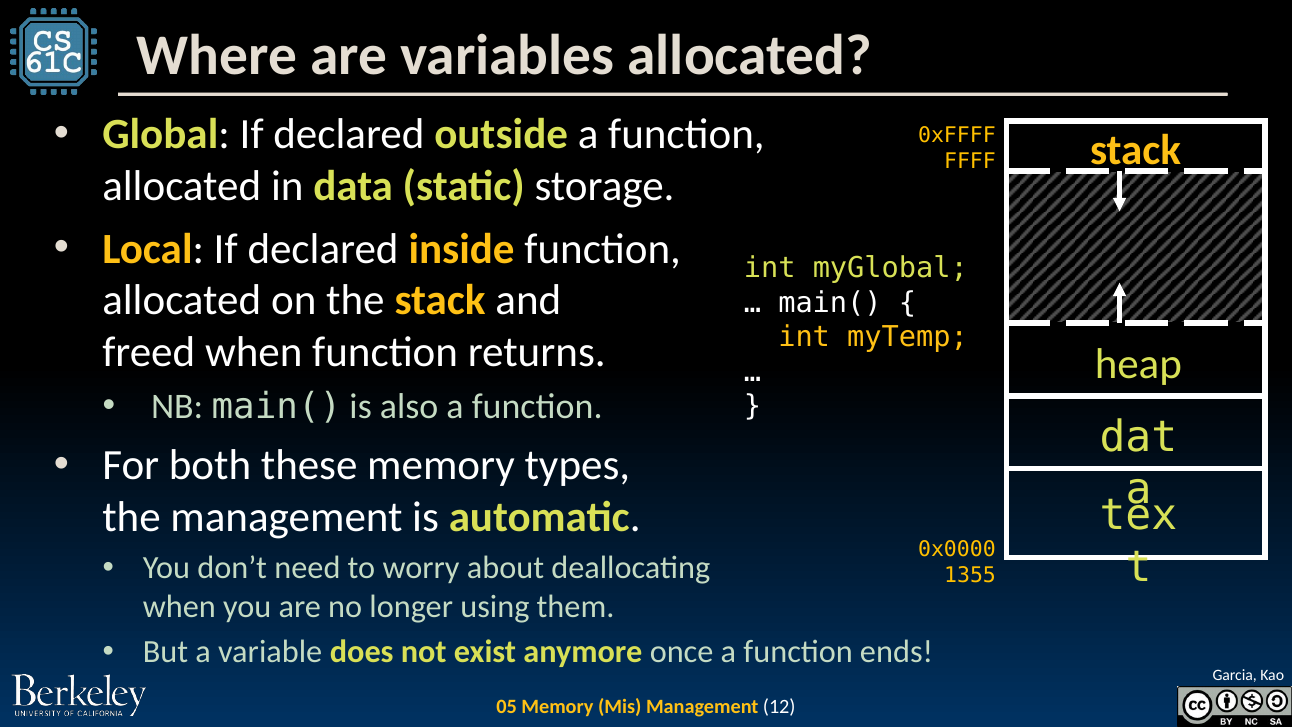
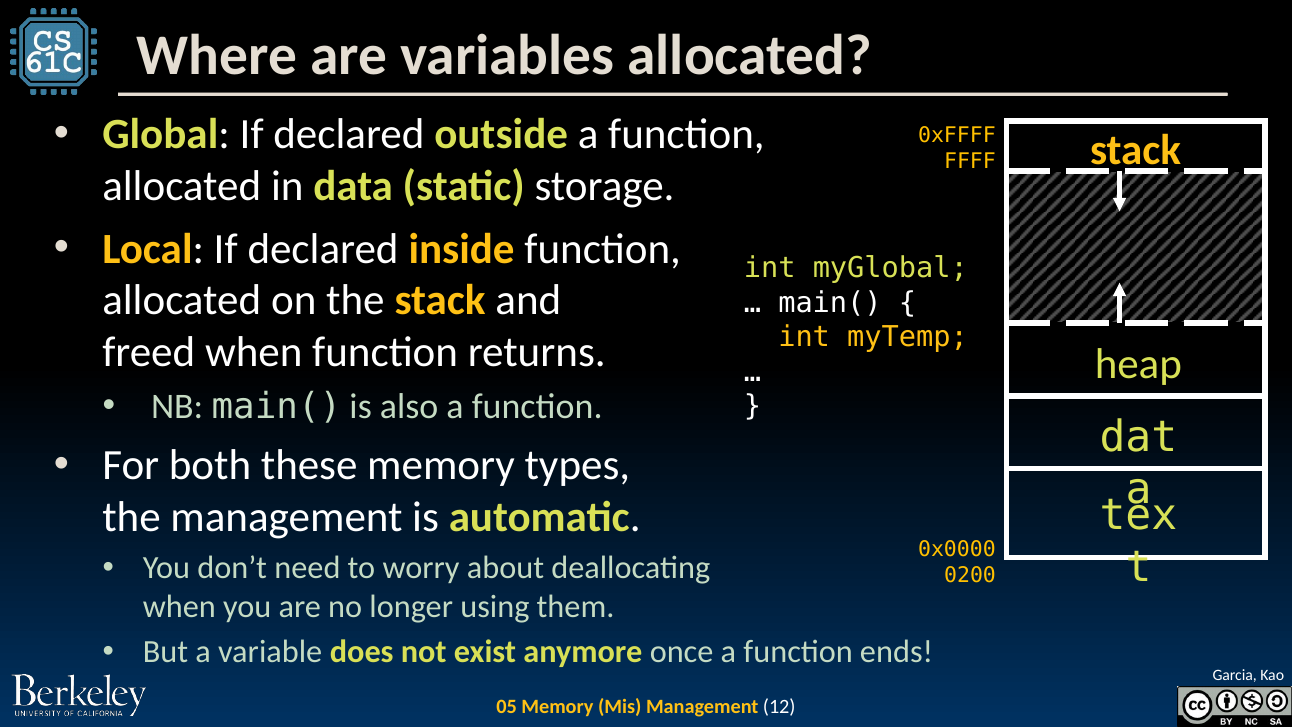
1355: 1355 -> 0200
